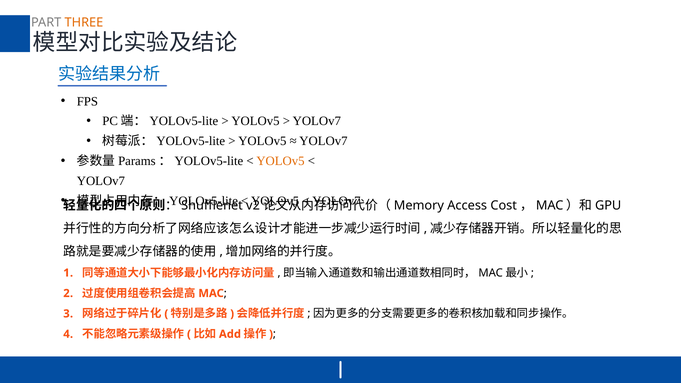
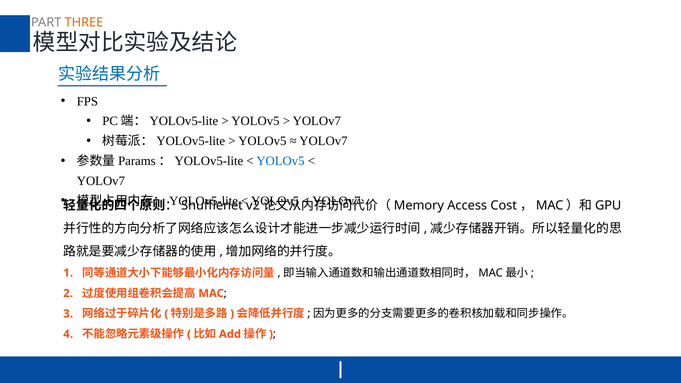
YOLOv5 at (280, 161) colour: orange -> blue
